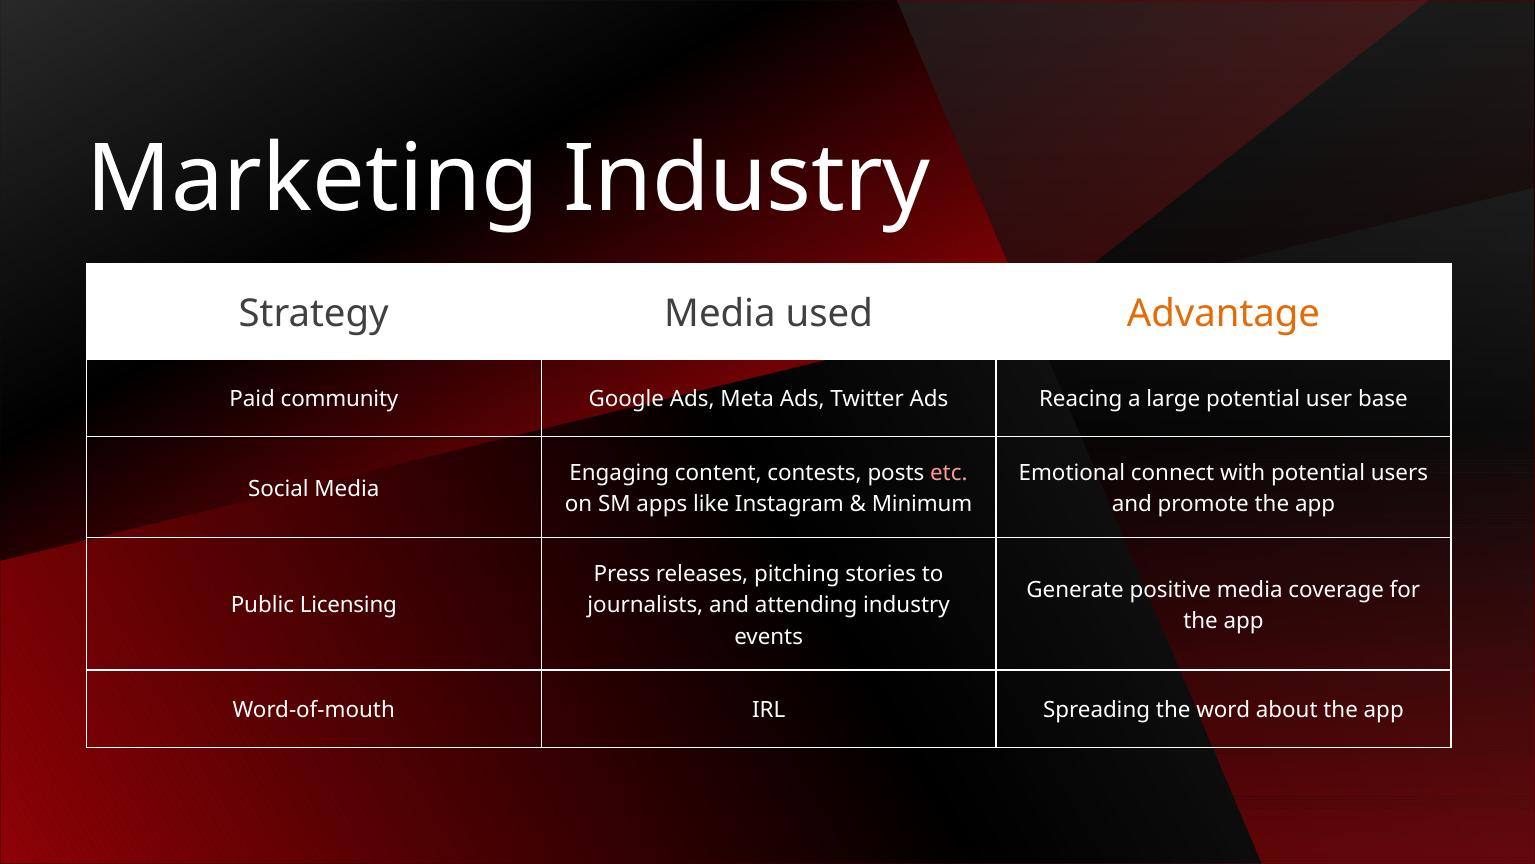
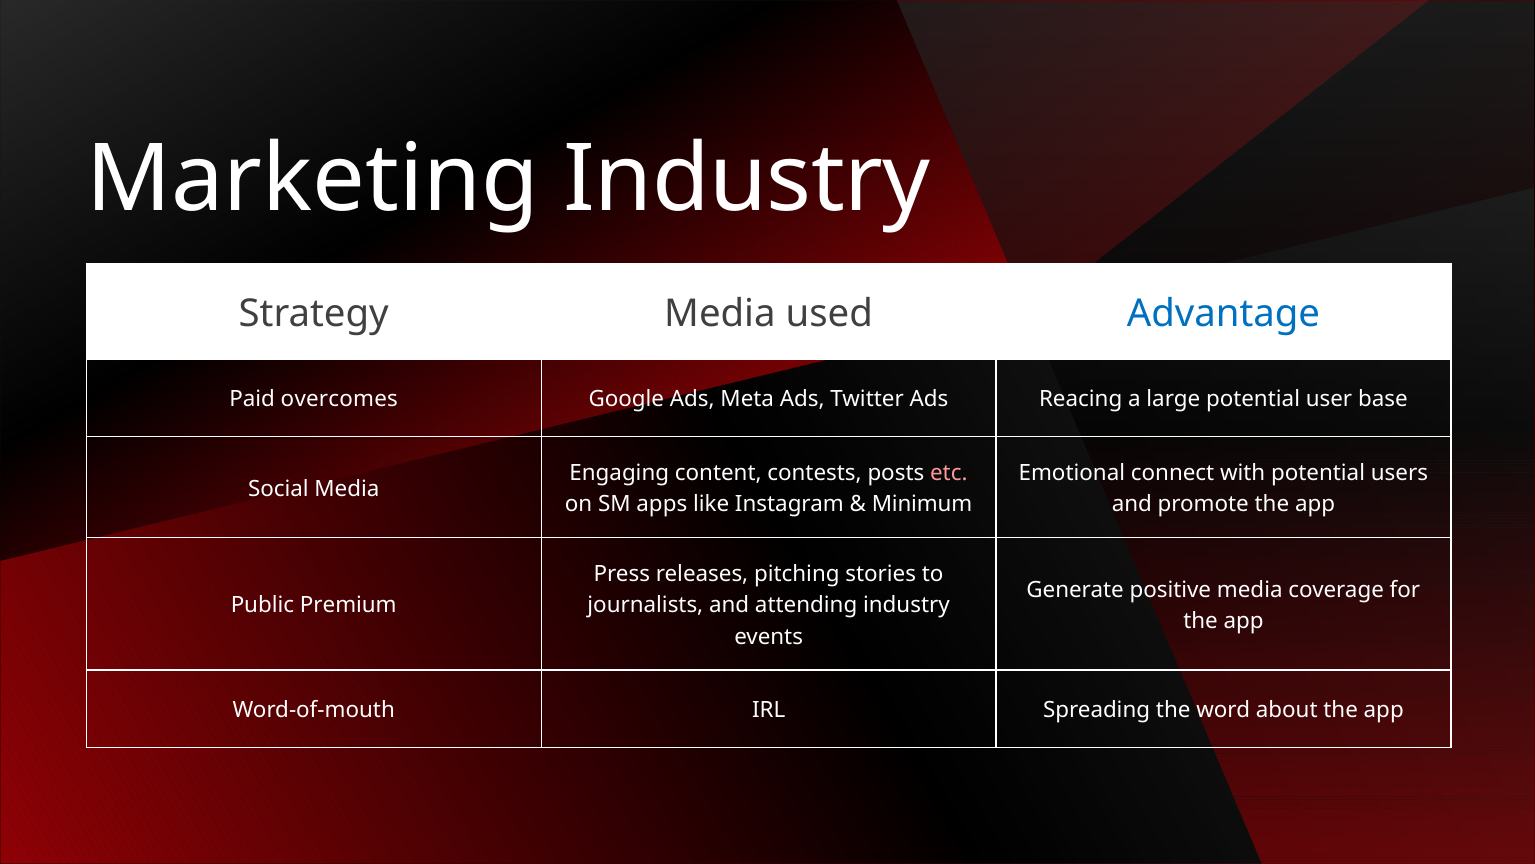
Advantage colour: orange -> blue
community: community -> overcomes
Licensing: Licensing -> Premium
